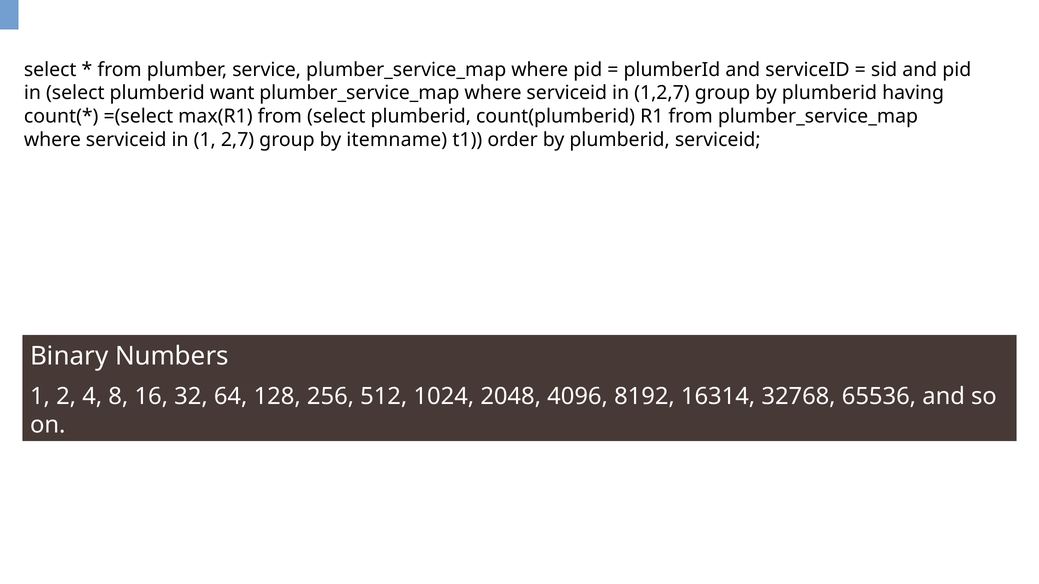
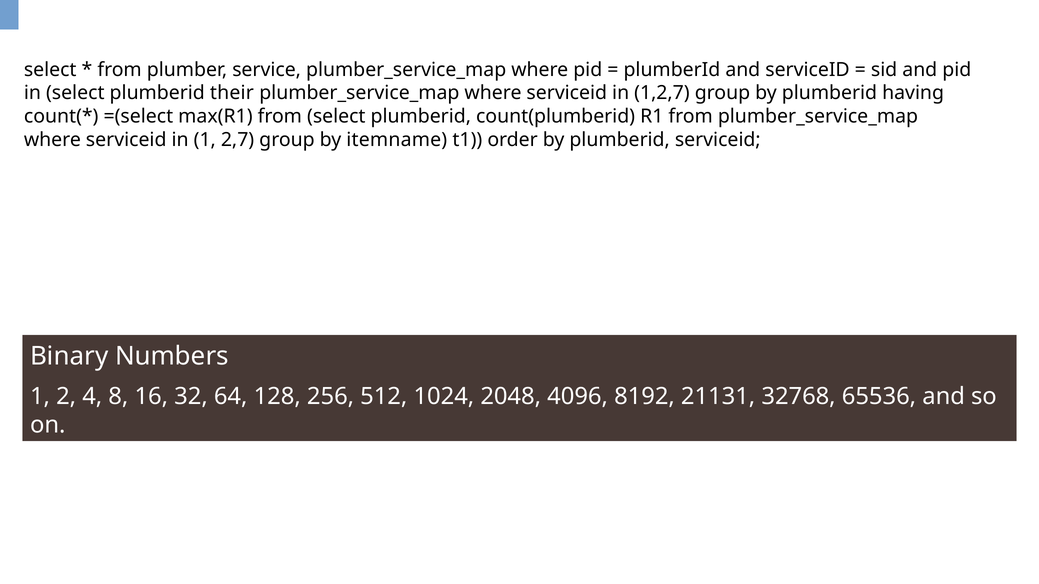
want: want -> their
16314: 16314 -> 21131
